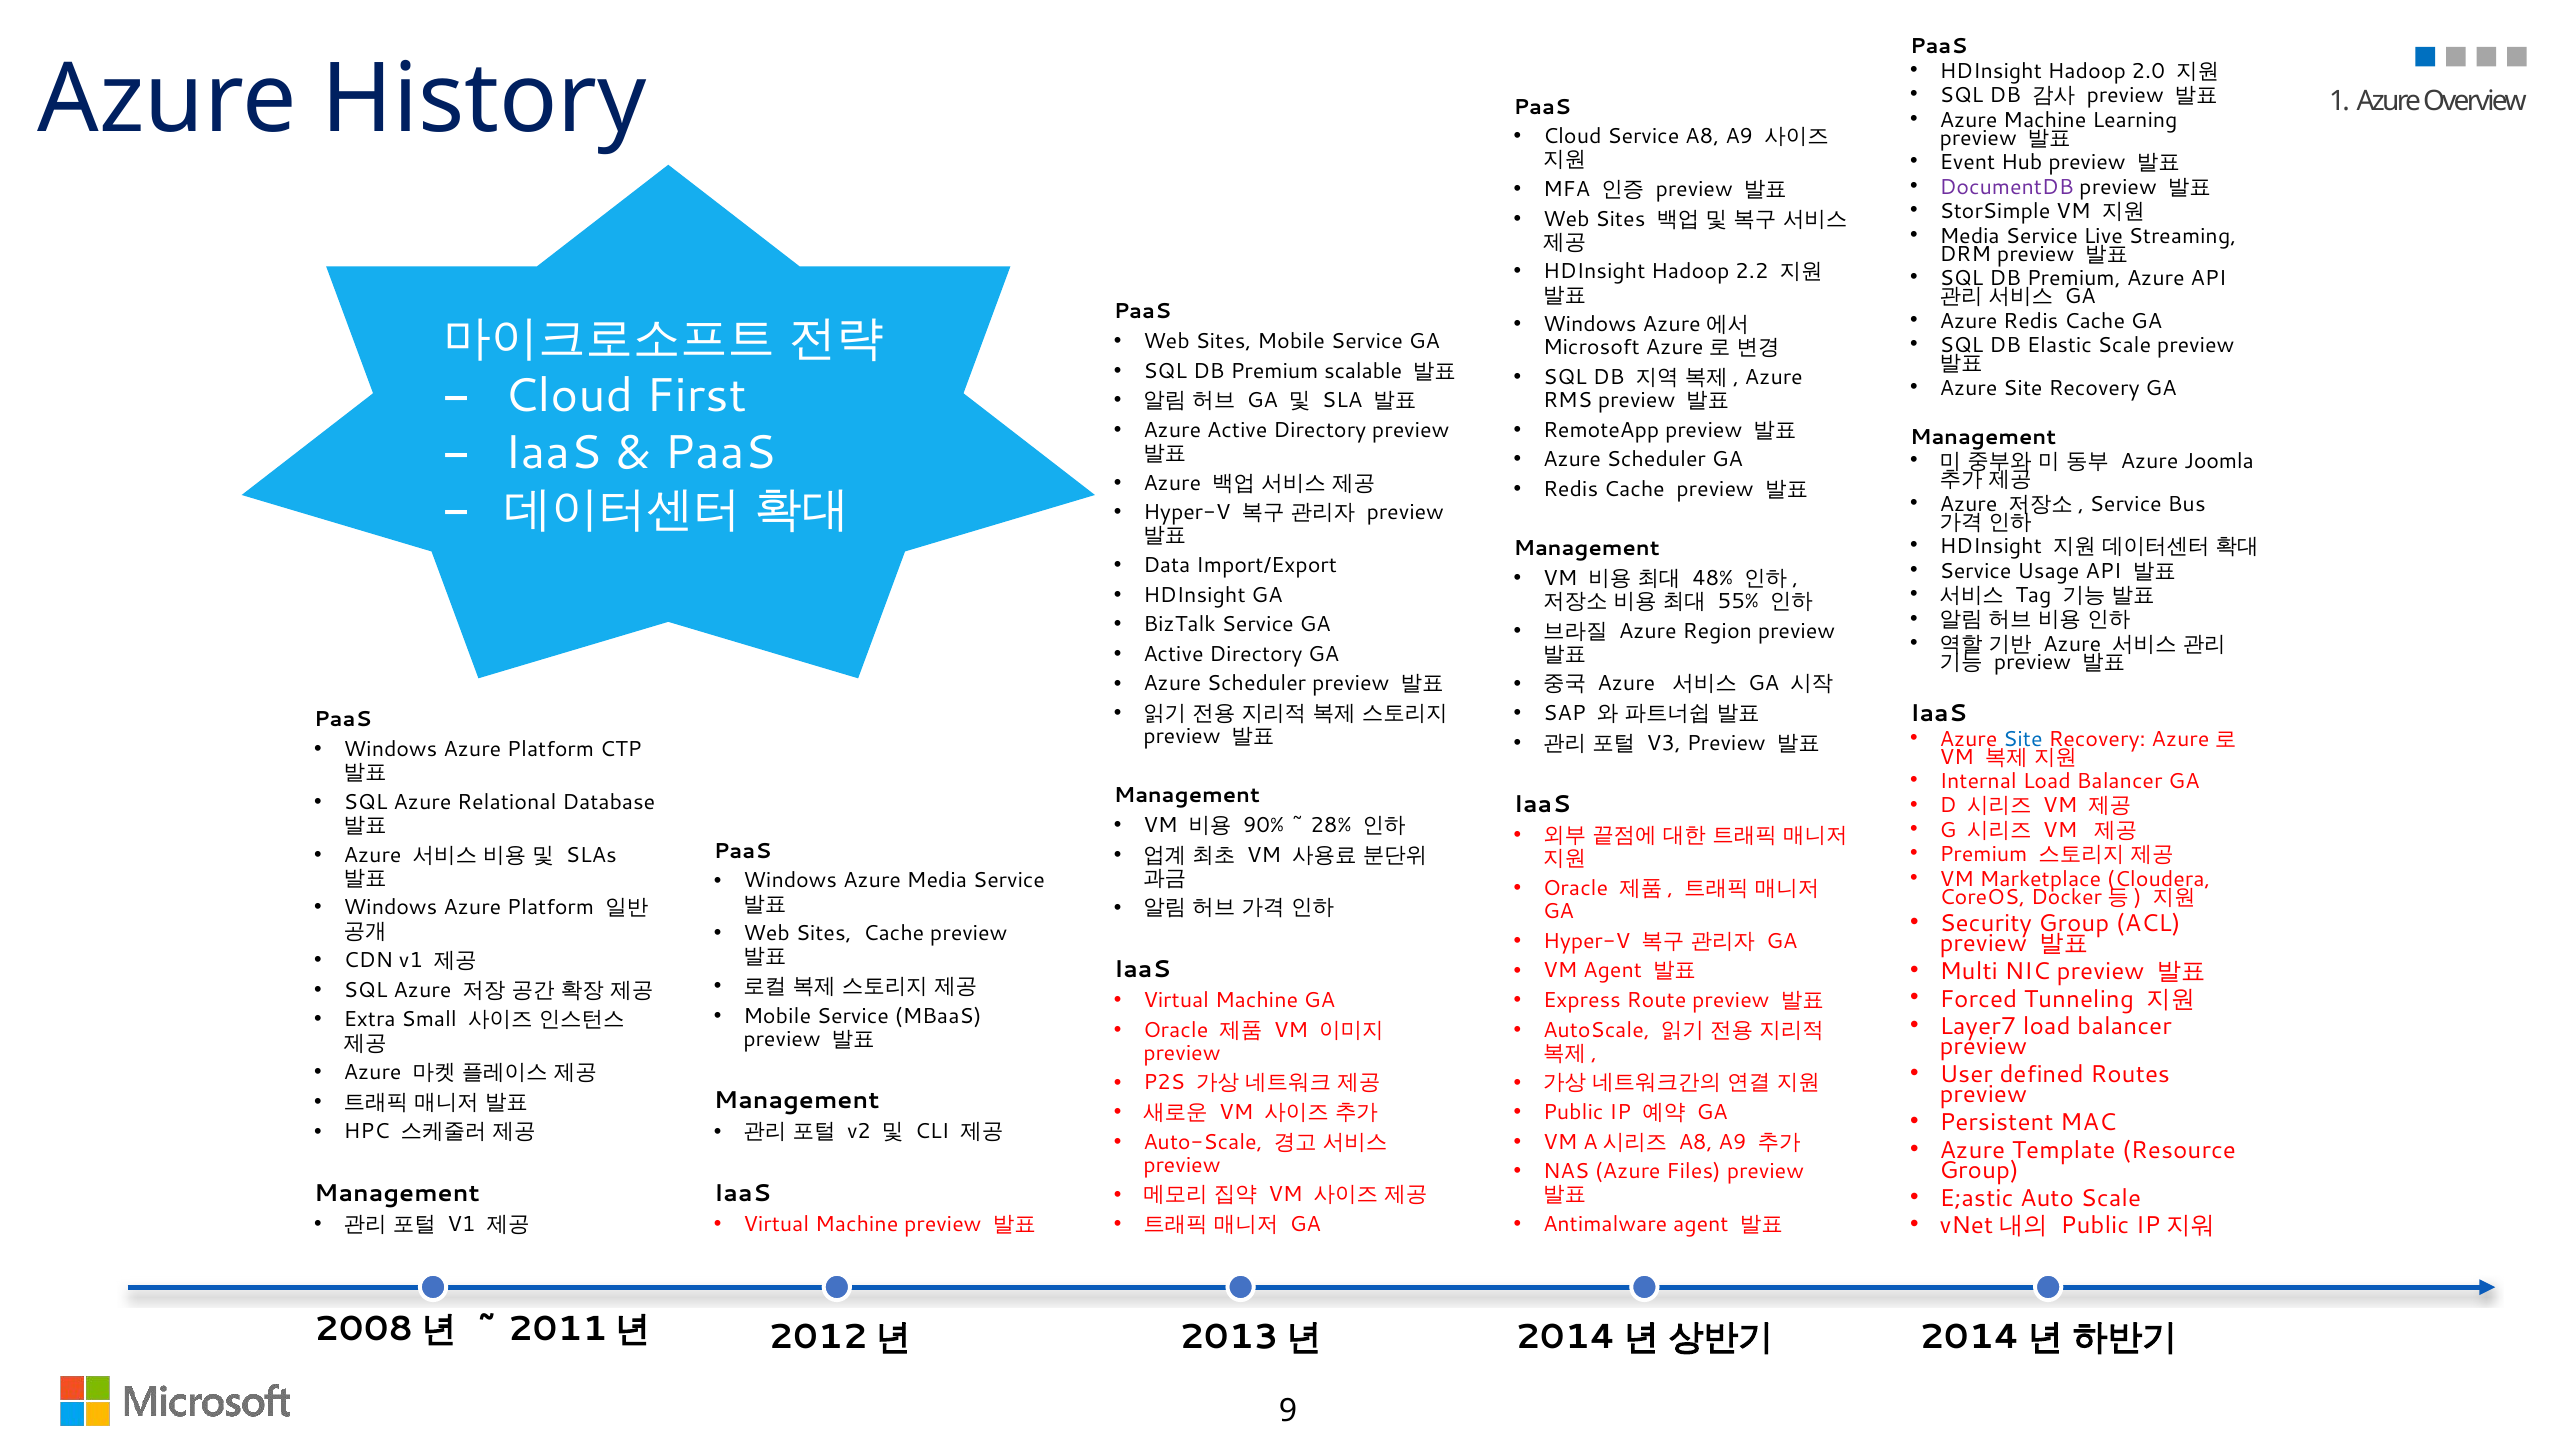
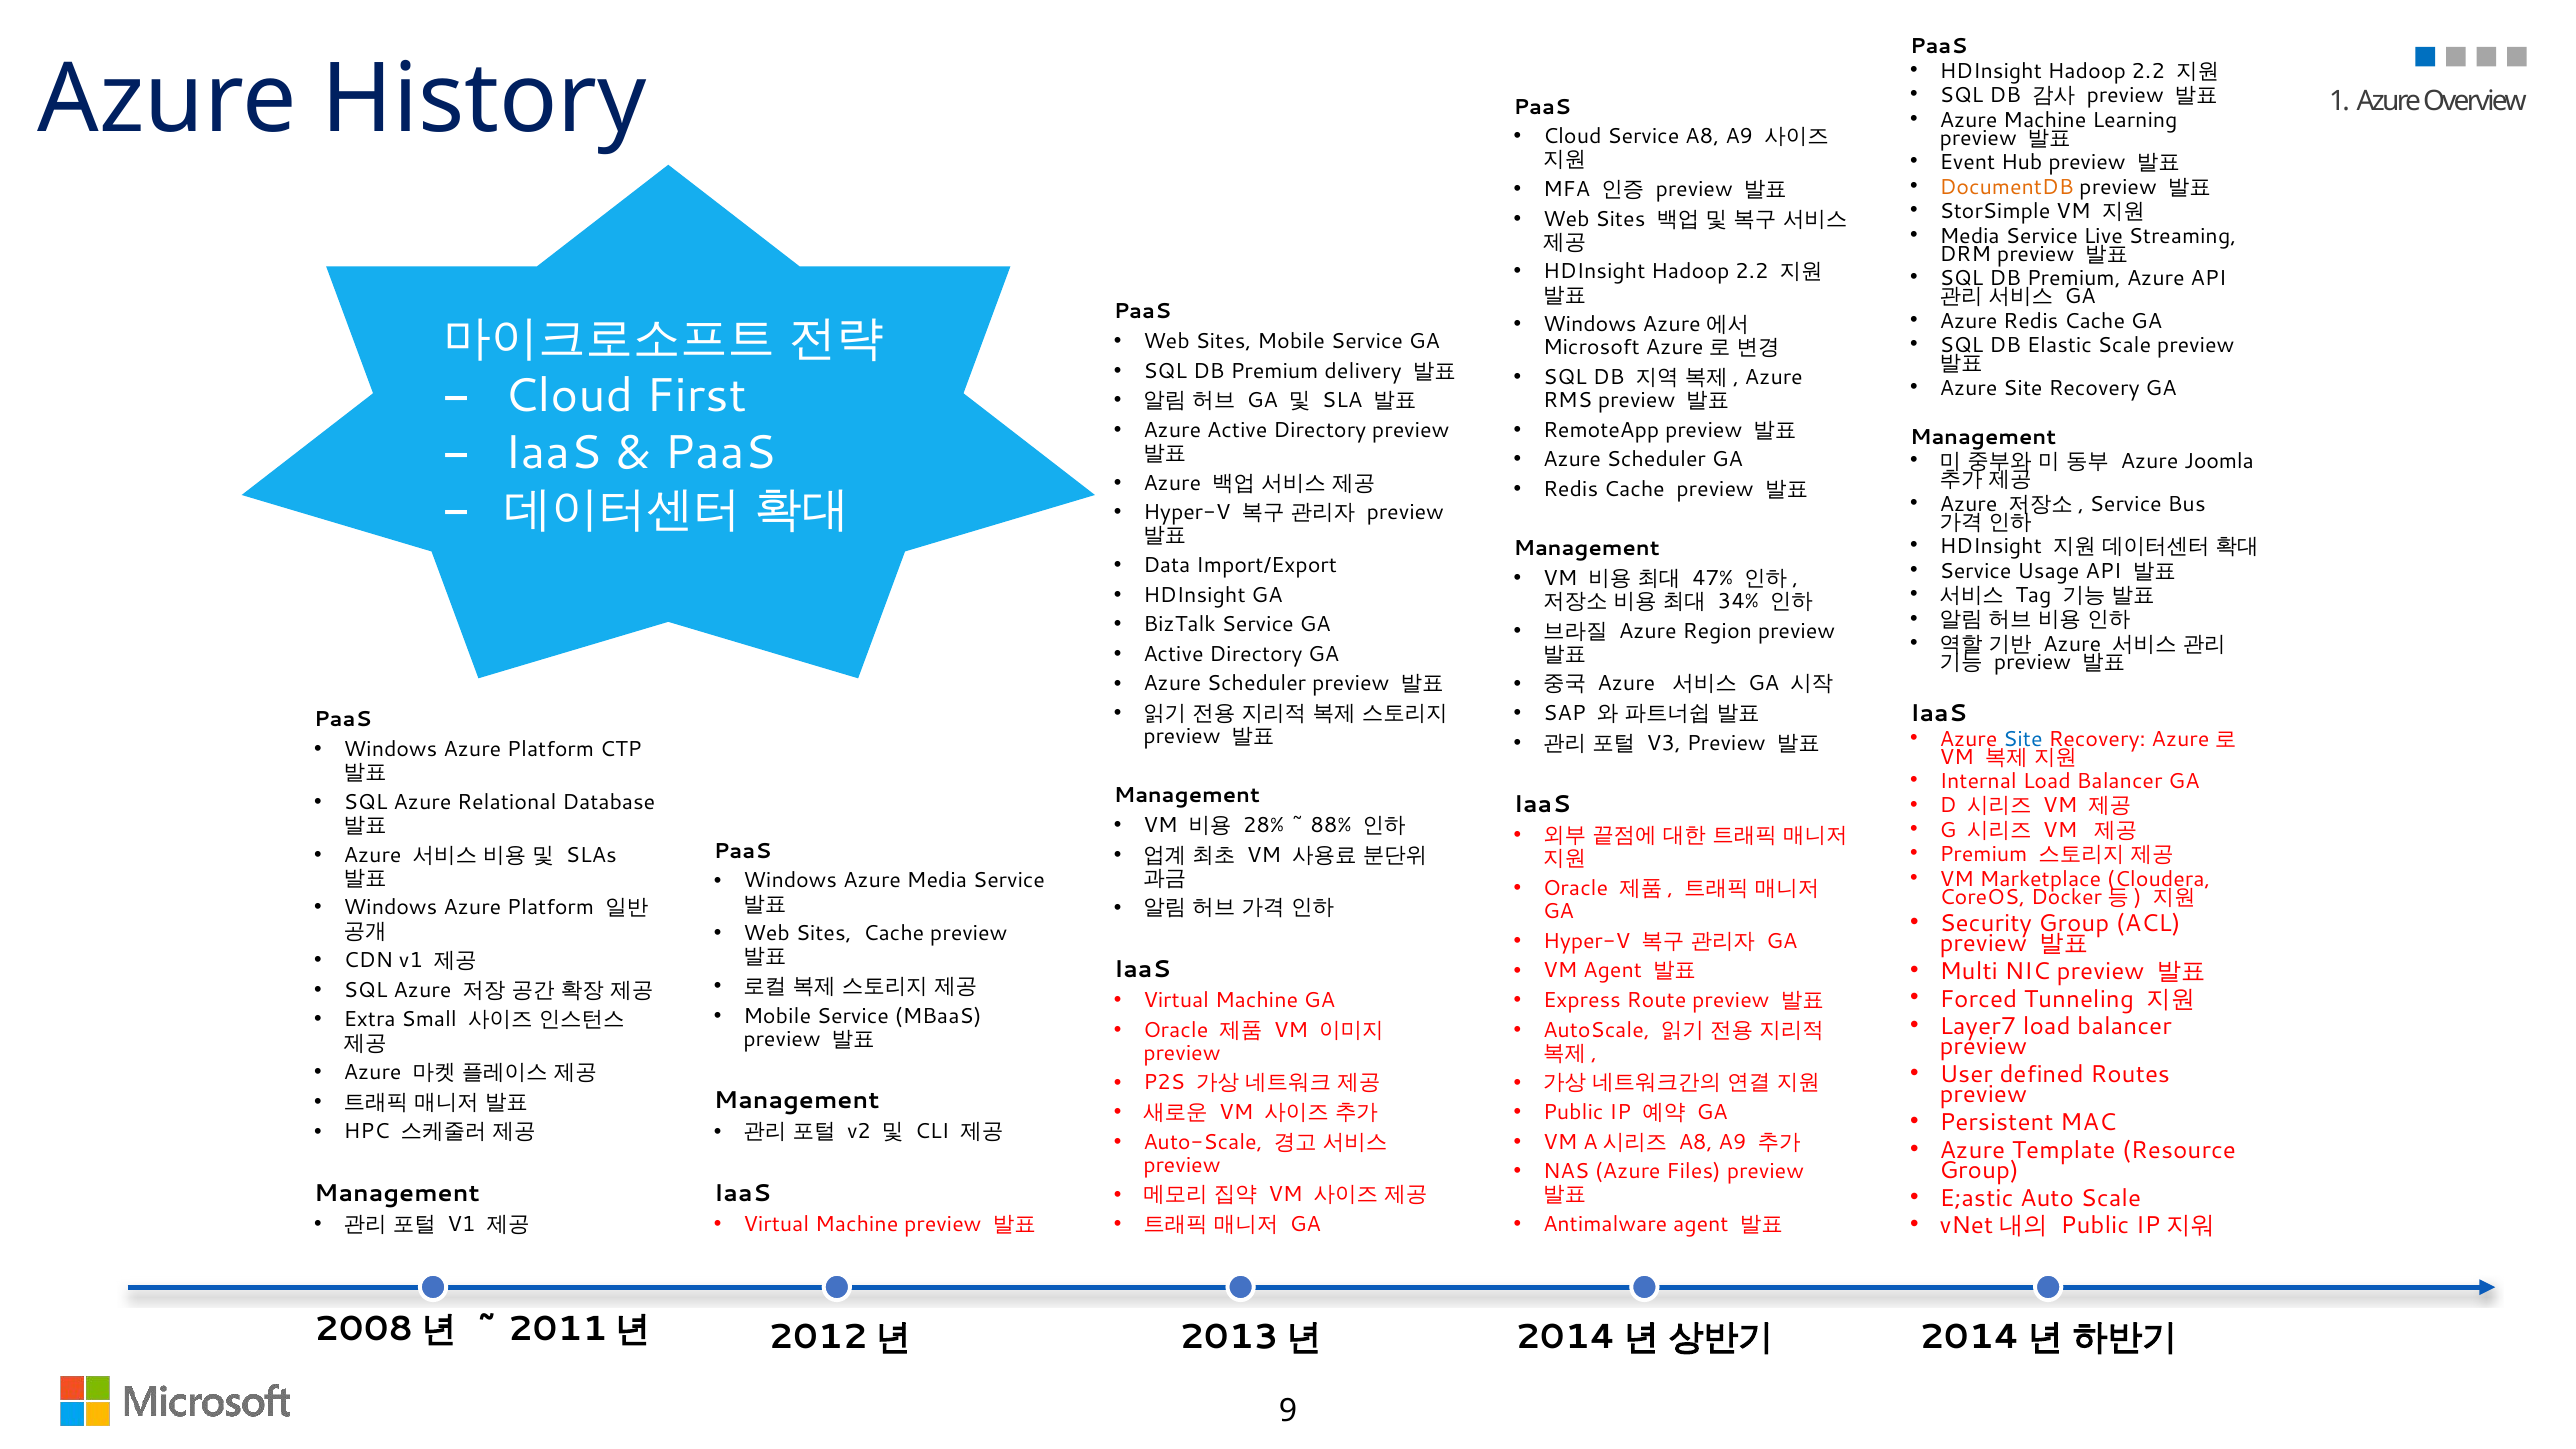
2.0 at (2148, 71): 2.0 -> 2.2
DocumentDB colour: purple -> orange
scalable: scalable -> delivery
48%: 48% -> 47%
55%: 55% -> 34%
90%: 90% -> 28%
28%: 28% -> 88%
